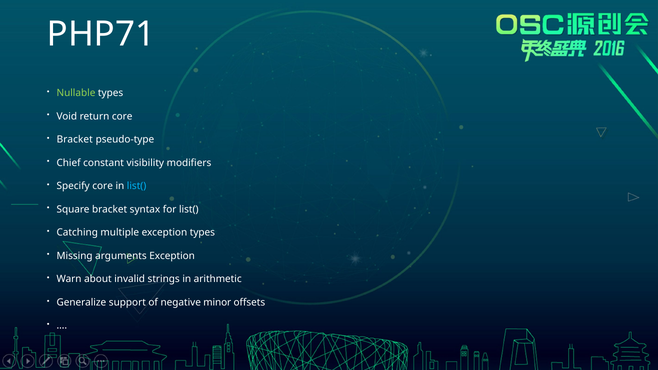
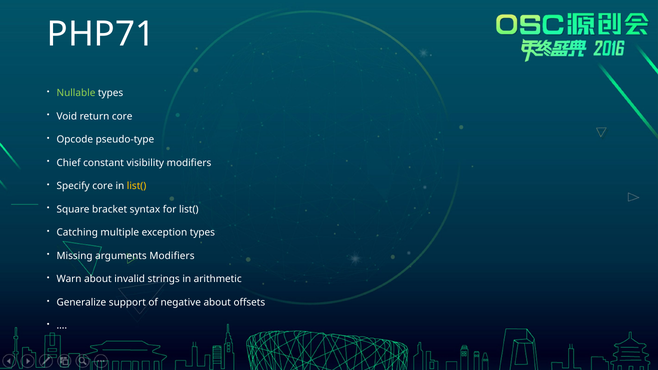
Bracket at (75, 140): Bracket -> Opcode
list( at (137, 186) colour: light blue -> yellow
arguments Exception: Exception -> Modifiers
negative minor: minor -> about
